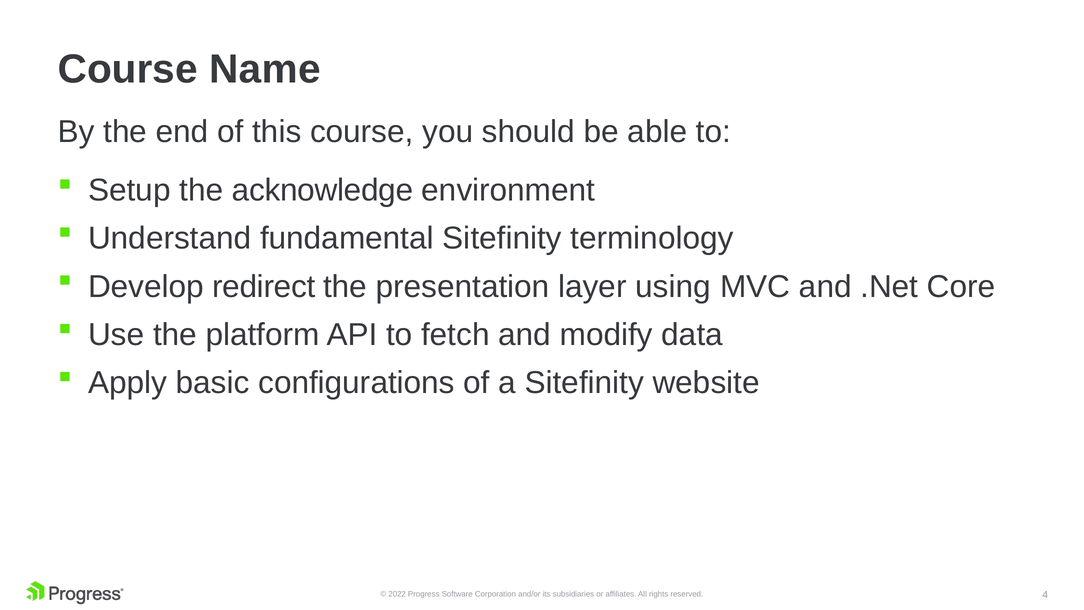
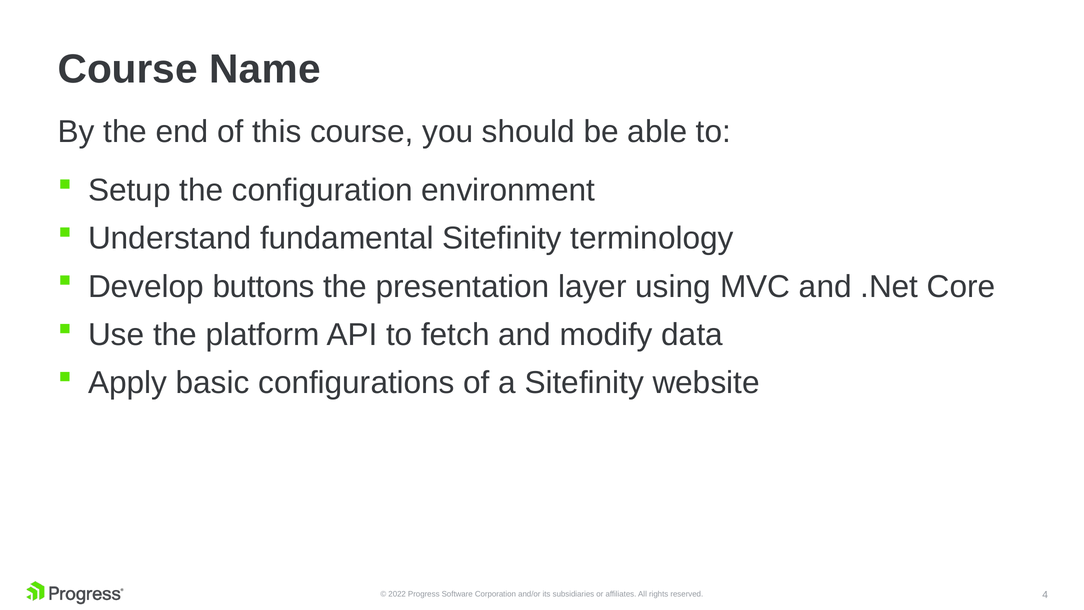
acknowledge: acknowledge -> configuration
redirect: redirect -> buttons
